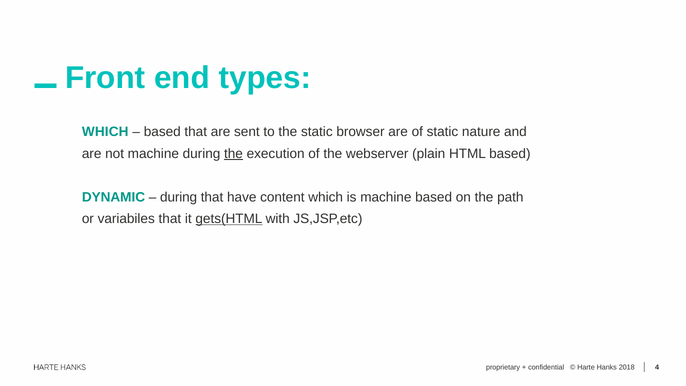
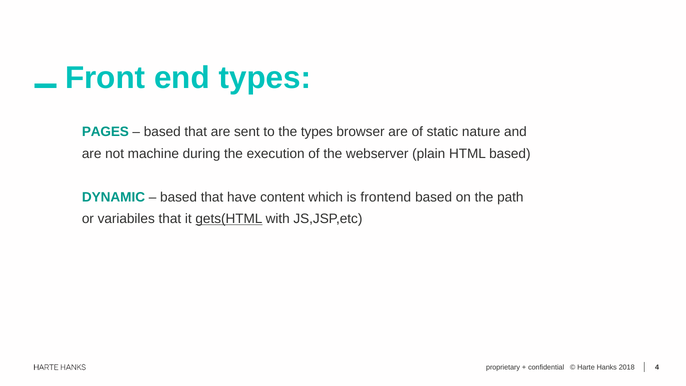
WHICH at (105, 132): WHICH -> PAGES
the static: static -> types
the at (233, 153) underline: present -> none
during at (179, 197): during -> based
is machine: machine -> frontend
